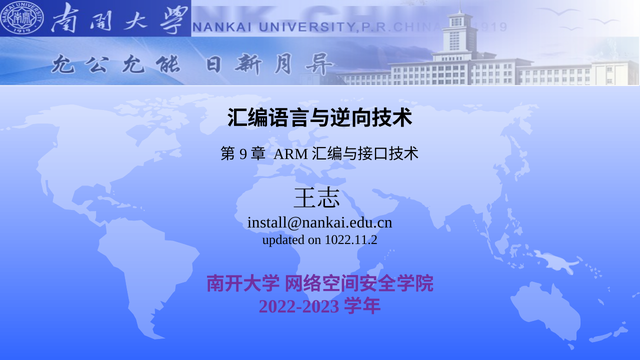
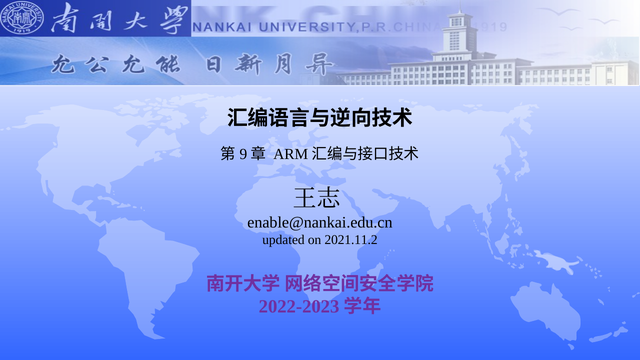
install@nankai.edu.cn: install@nankai.edu.cn -> enable@nankai.edu.cn
1022.11.2: 1022.11.2 -> 2021.11.2
